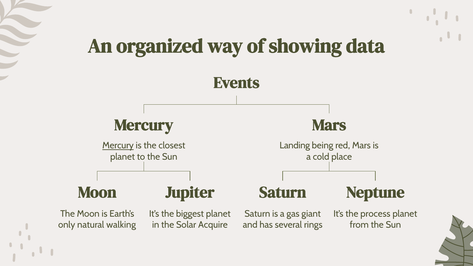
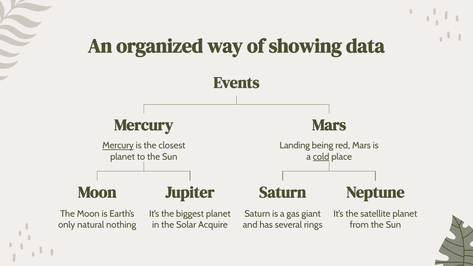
cold underline: none -> present
process: process -> satellite
walking: walking -> nothing
